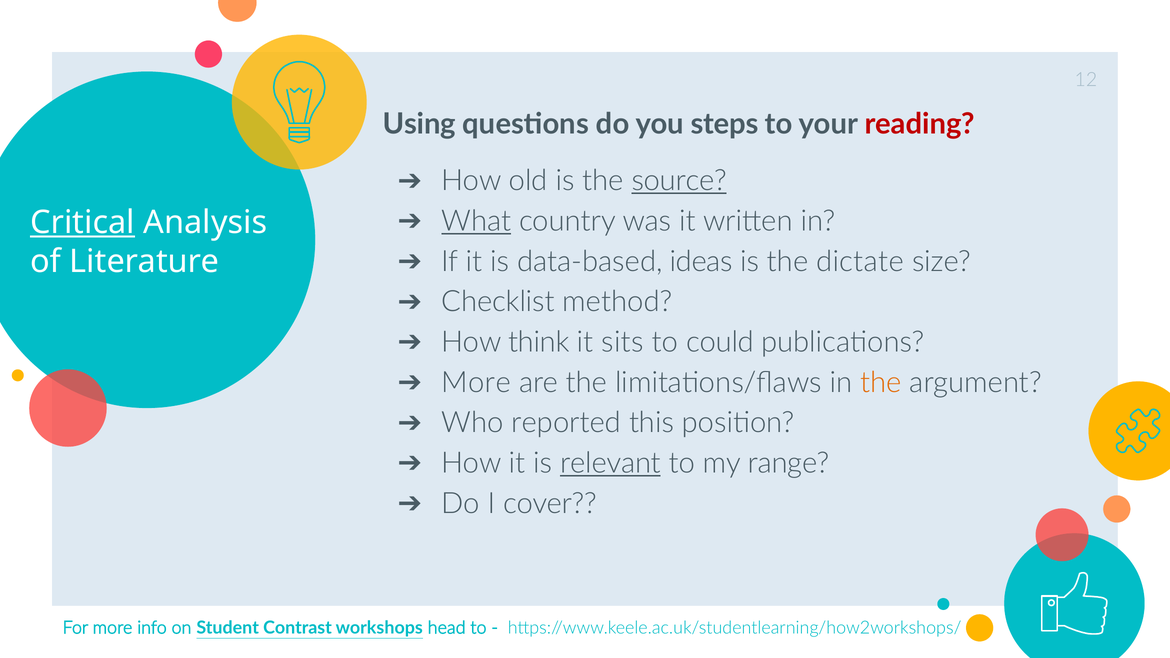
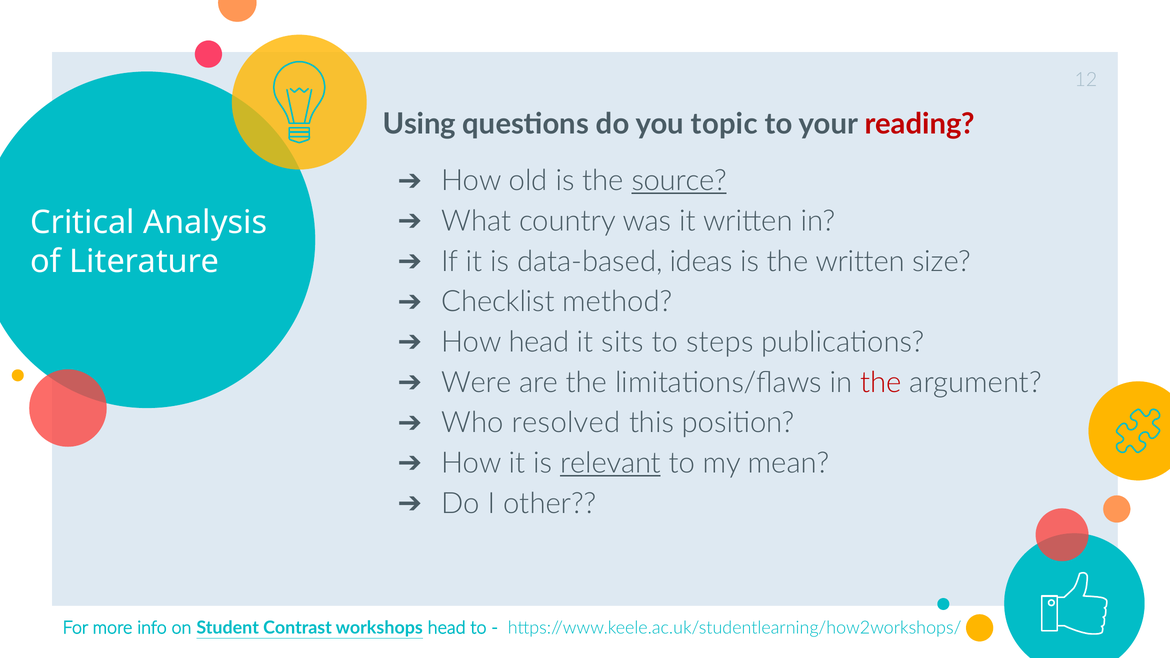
steps: steps -> topic
What underline: present -> none
Critical underline: present -> none
the dictate: dictate -> written
How think: think -> head
could: could -> steps
More at (476, 383): More -> Were
the at (881, 383) colour: orange -> red
reported: reported -> resolved
range: range -> mean
cover: cover -> other
